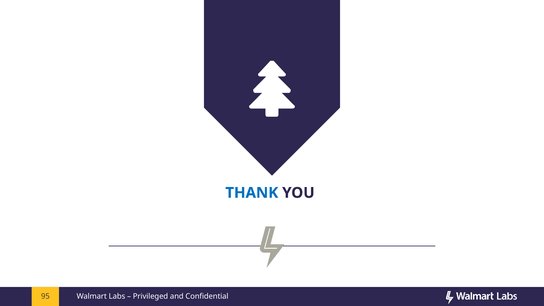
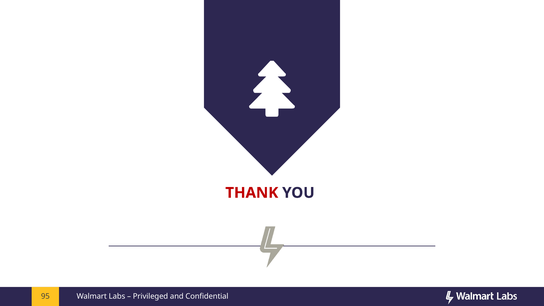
THANK colour: blue -> red
